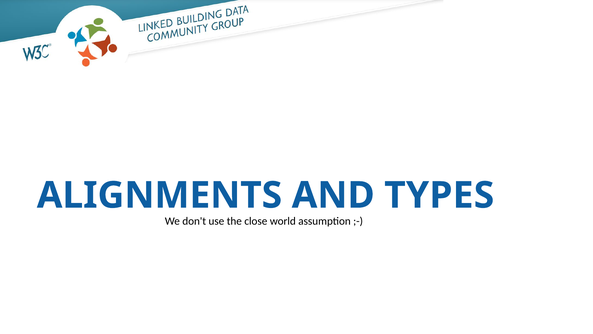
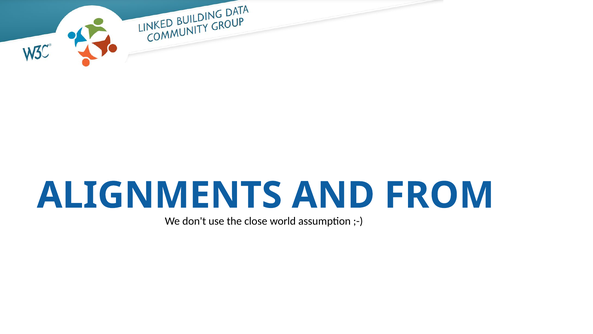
TYPES: TYPES -> FROM
